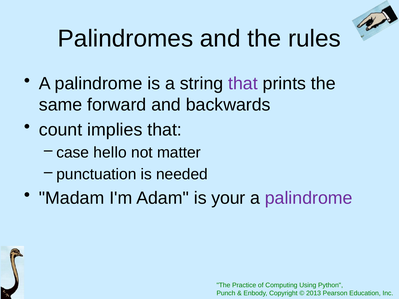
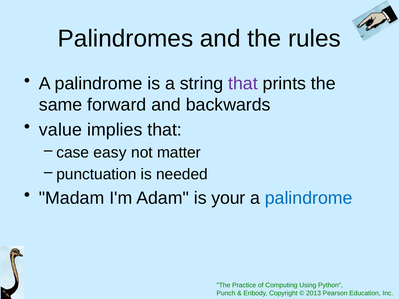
count: count -> value
hello: hello -> easy
palindrome at (309, 198) colour: purple -> blue
